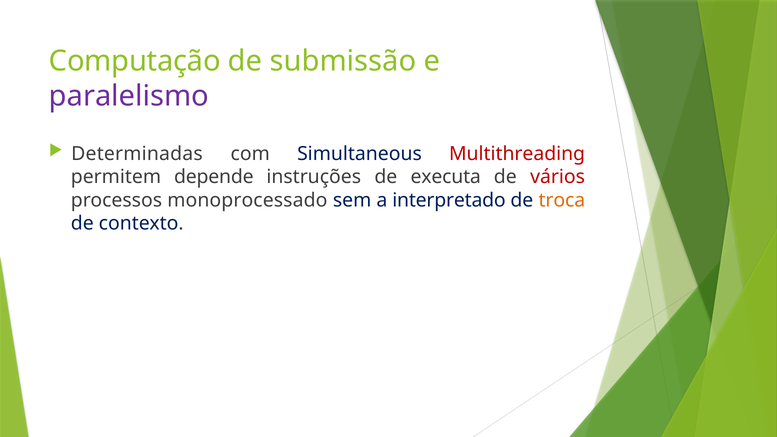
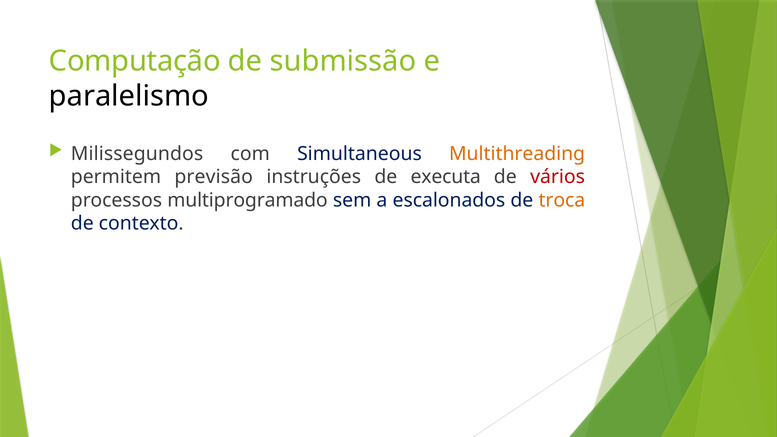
paralelismo colour: purple -> black
Determinadas: Determinadas -> Milissegundos
Multithreading colour: red -> orange
depende: depende -> previsão
monoprocessado: monoprocessado -> multiprogramado
interpretado: interpretado -> escalonados
